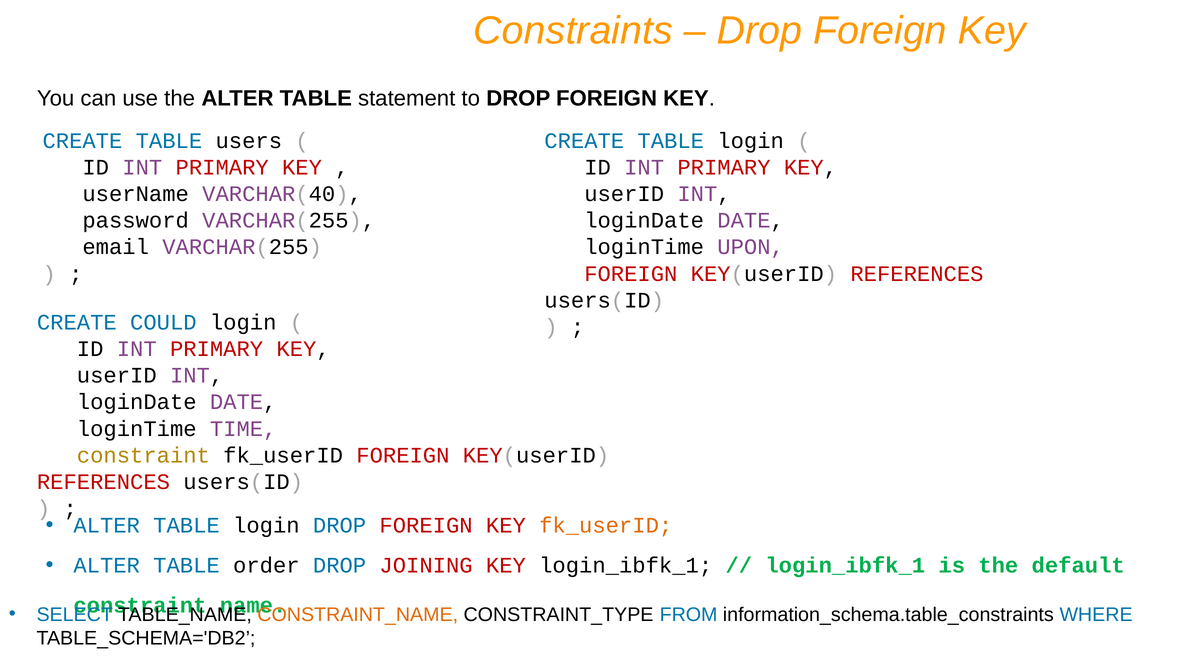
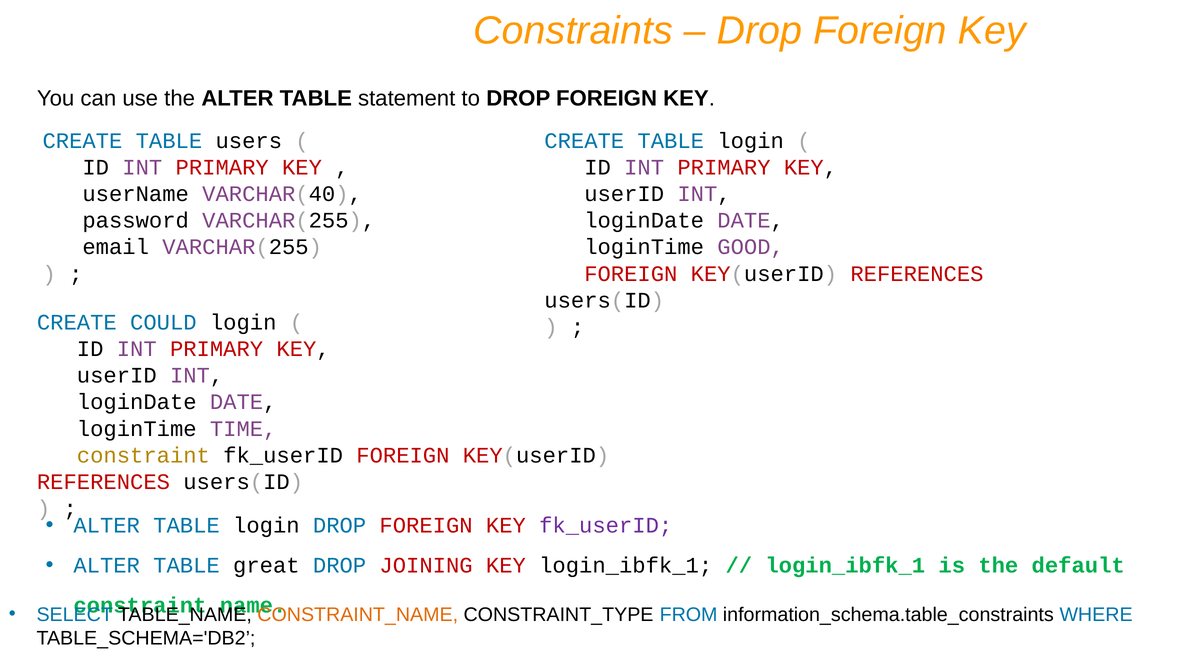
UPON: UPON -> GOOD
fk_userID at (606, 526) colour: orange -> purple
order: order -> great
